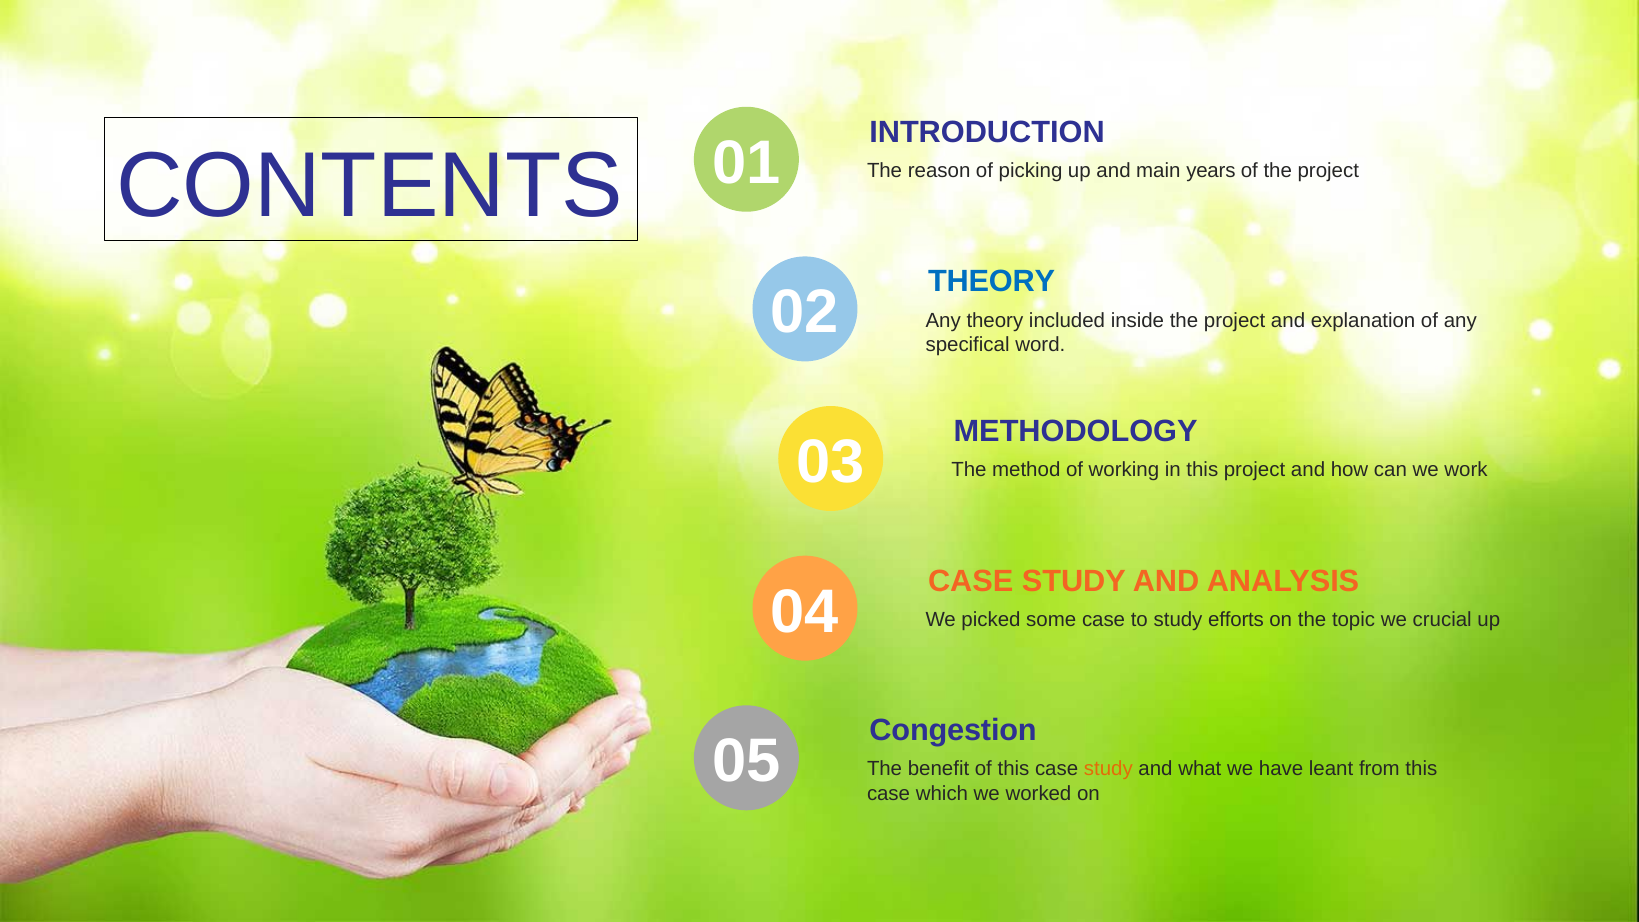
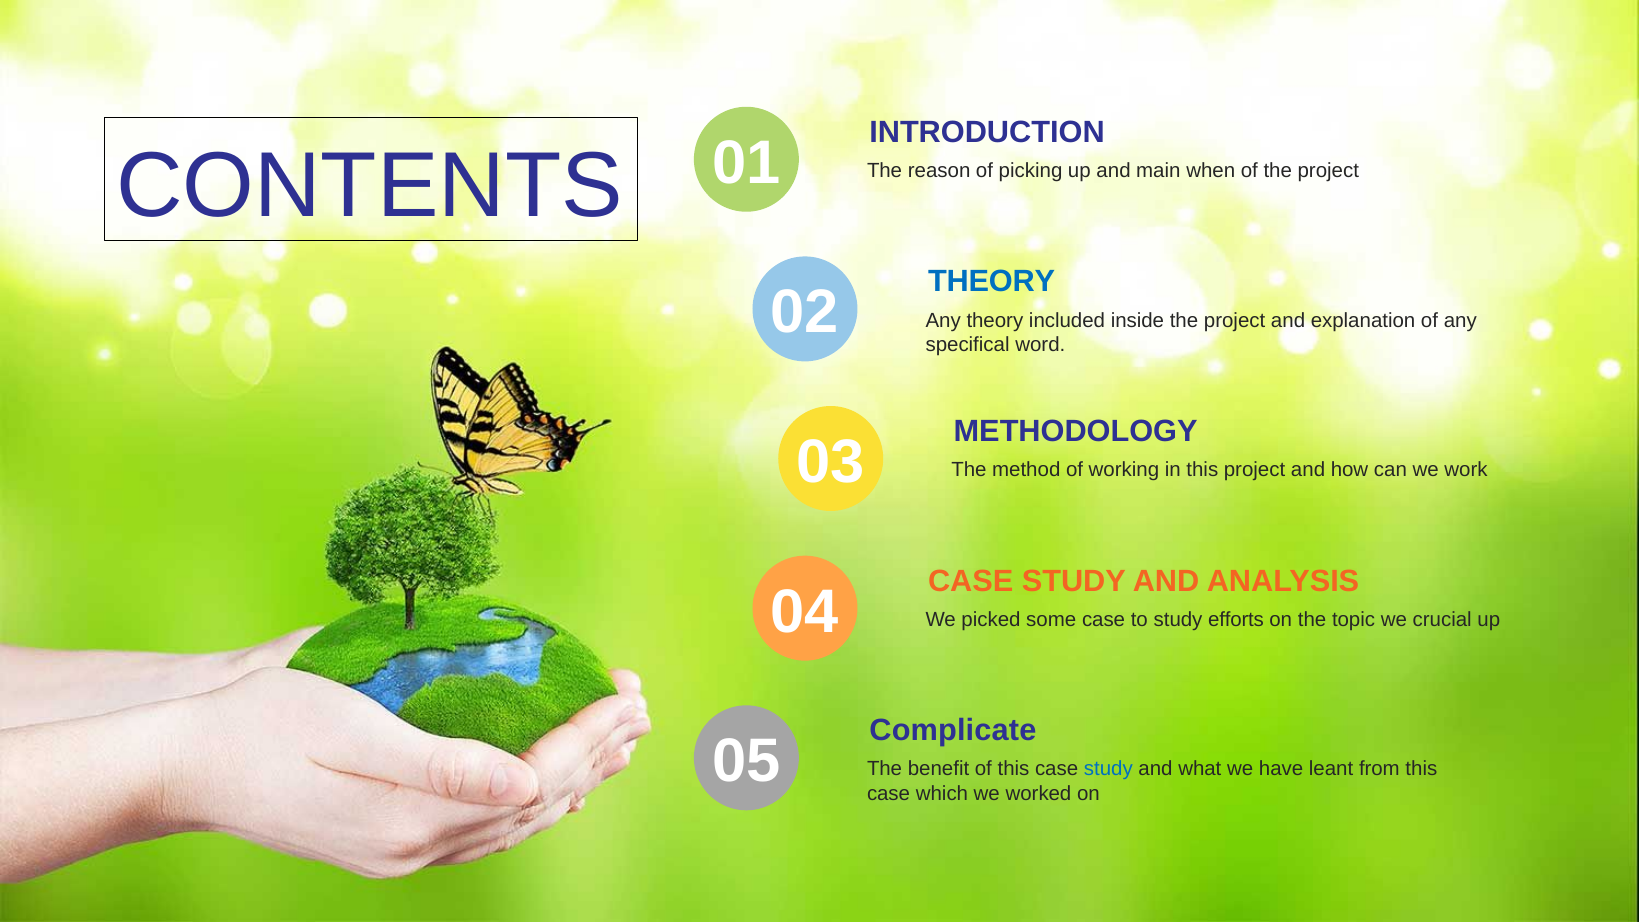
years: years -> when
Congestion: Congestion -> Complicate
study at (1108, 769) colour: orange -> blue
